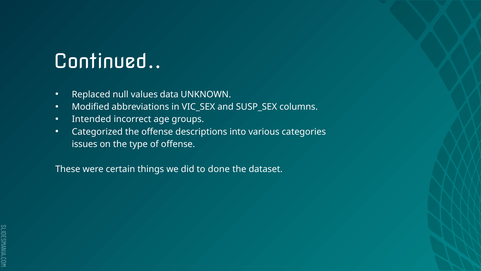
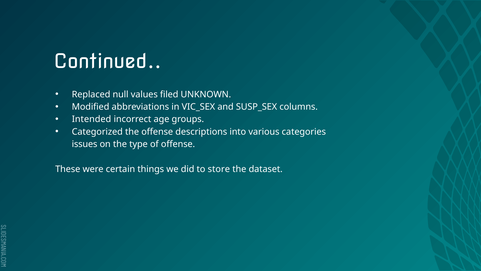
data: data -> filed
done: done -> store
